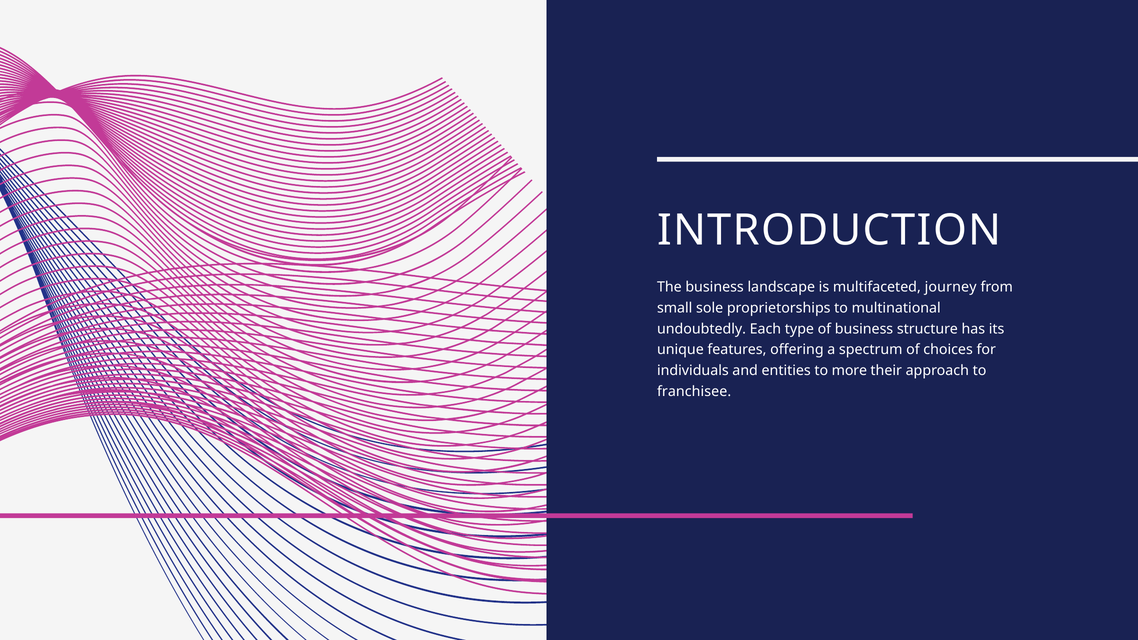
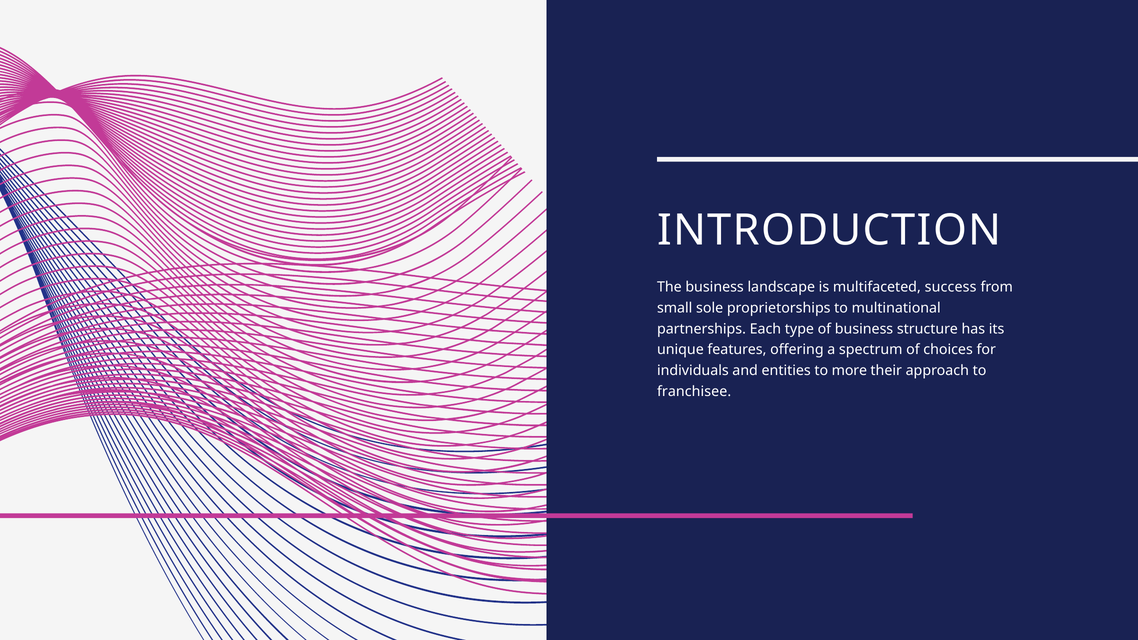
journey: journey -> success
undoubtedly: undoubtedly -> partnerships
